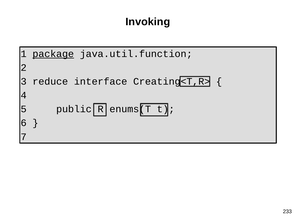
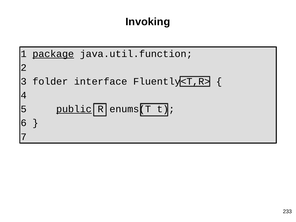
reduce: reduce -> folder
Creating<T,R>: Creating<T,R> -> Fluently<T,R>
public underline: none -> present
